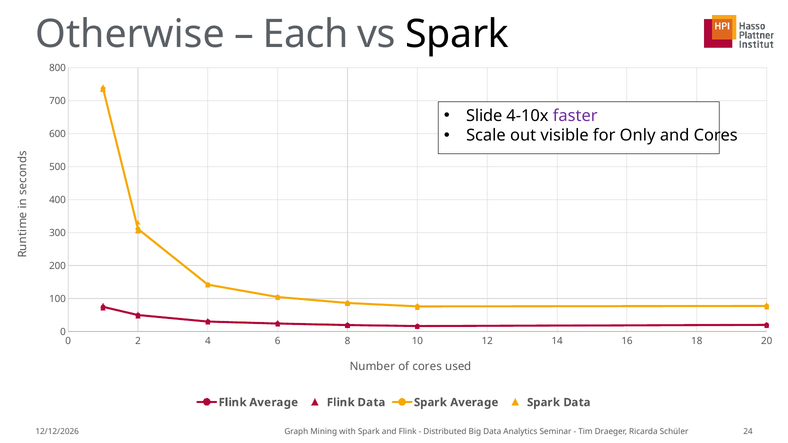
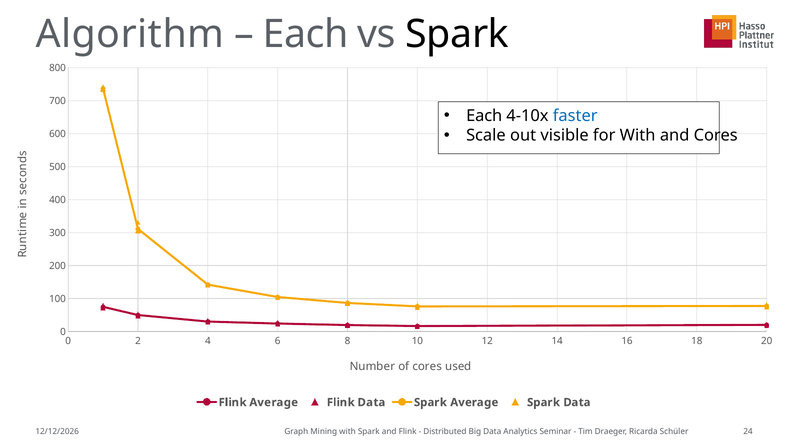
Otherwise: Otherwise -> Algorithm
Slide at (484, 116): Slide -> Each
faster colour: purple -> blue
for Only: Only -> With
